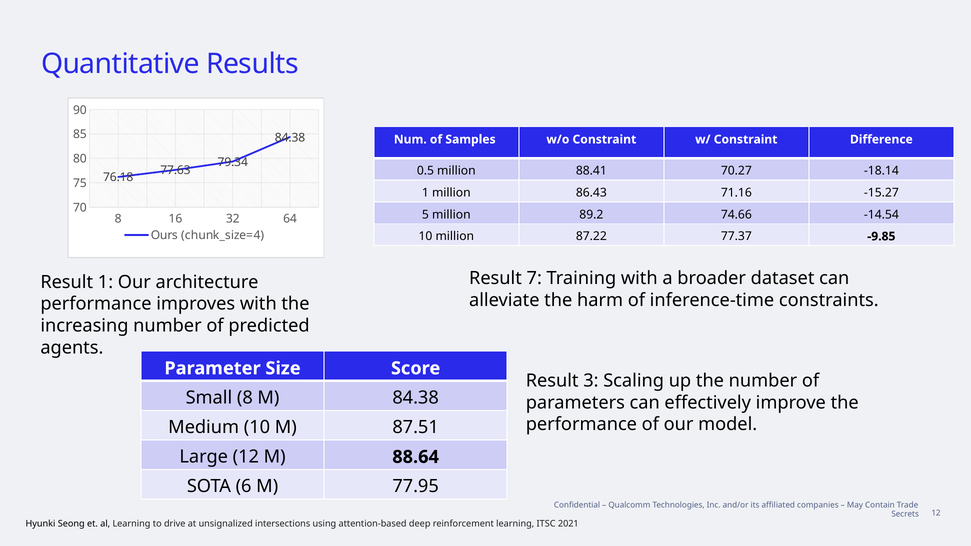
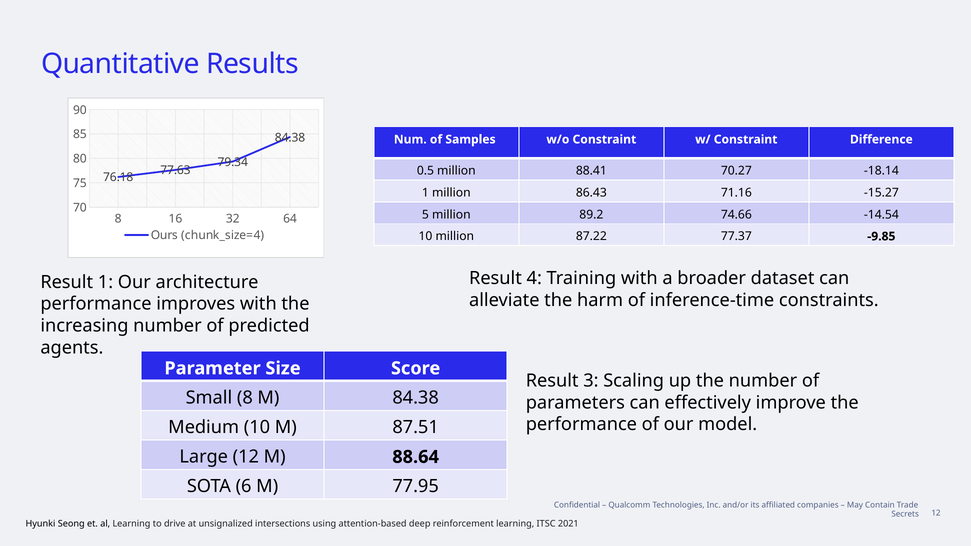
7: 7 -> 4
